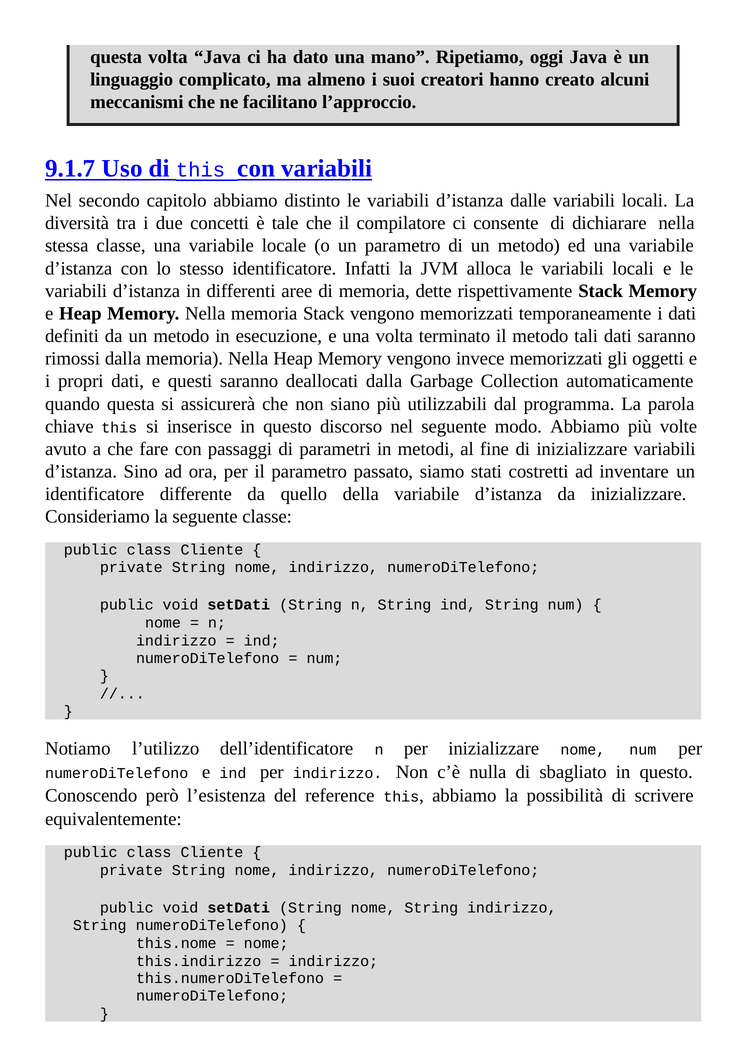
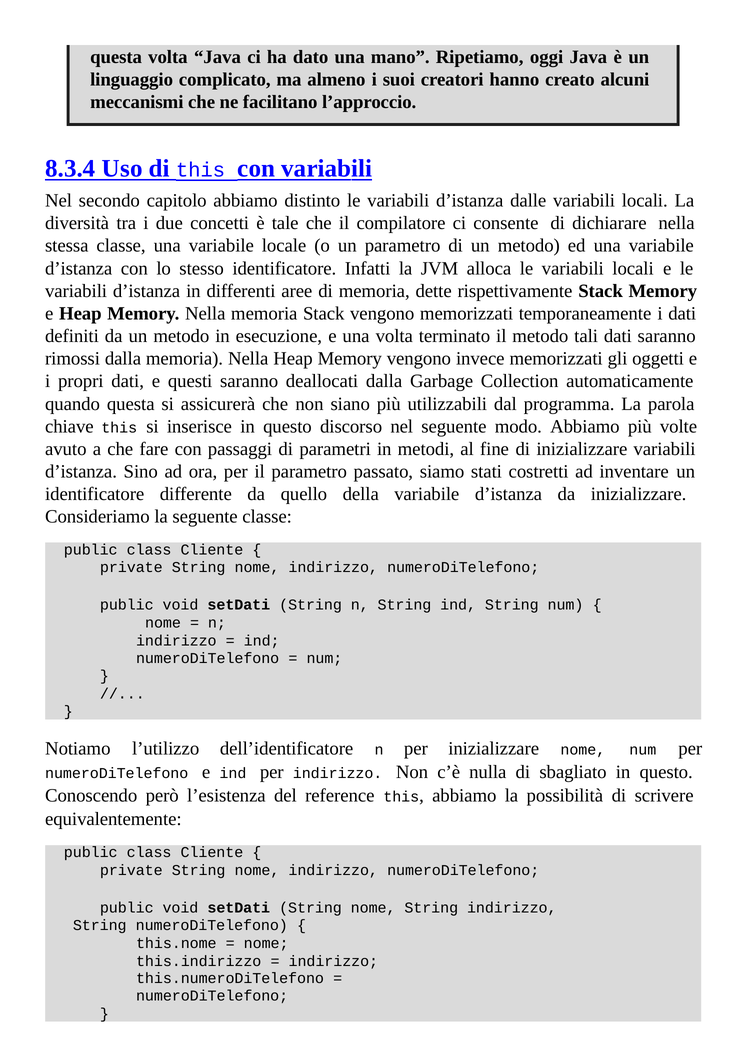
9.1.7: 9.1.7 -> 8.3.4
